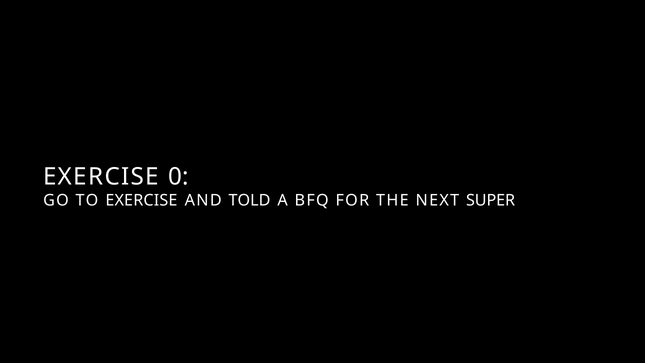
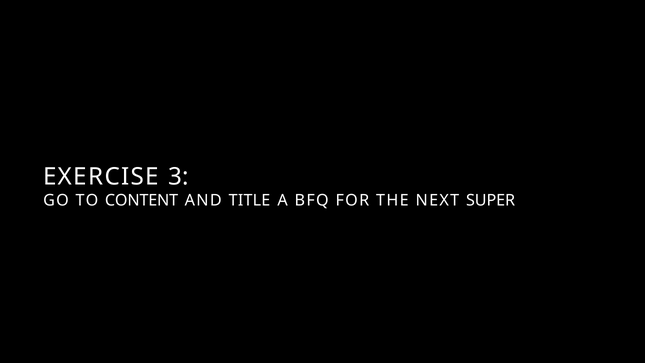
0: 0 -> 3
TO EXERCISE: EXERCISE -> CONTENT
TOLD: TOLD -> TITLE
